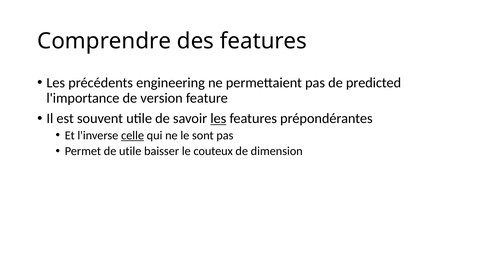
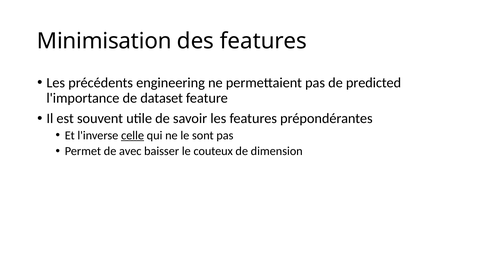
Comprendre: Comprendre -> Minimisation
version: version -> dataset
les at (218, 119) underline: present -> none
de utile: utile -> avec
